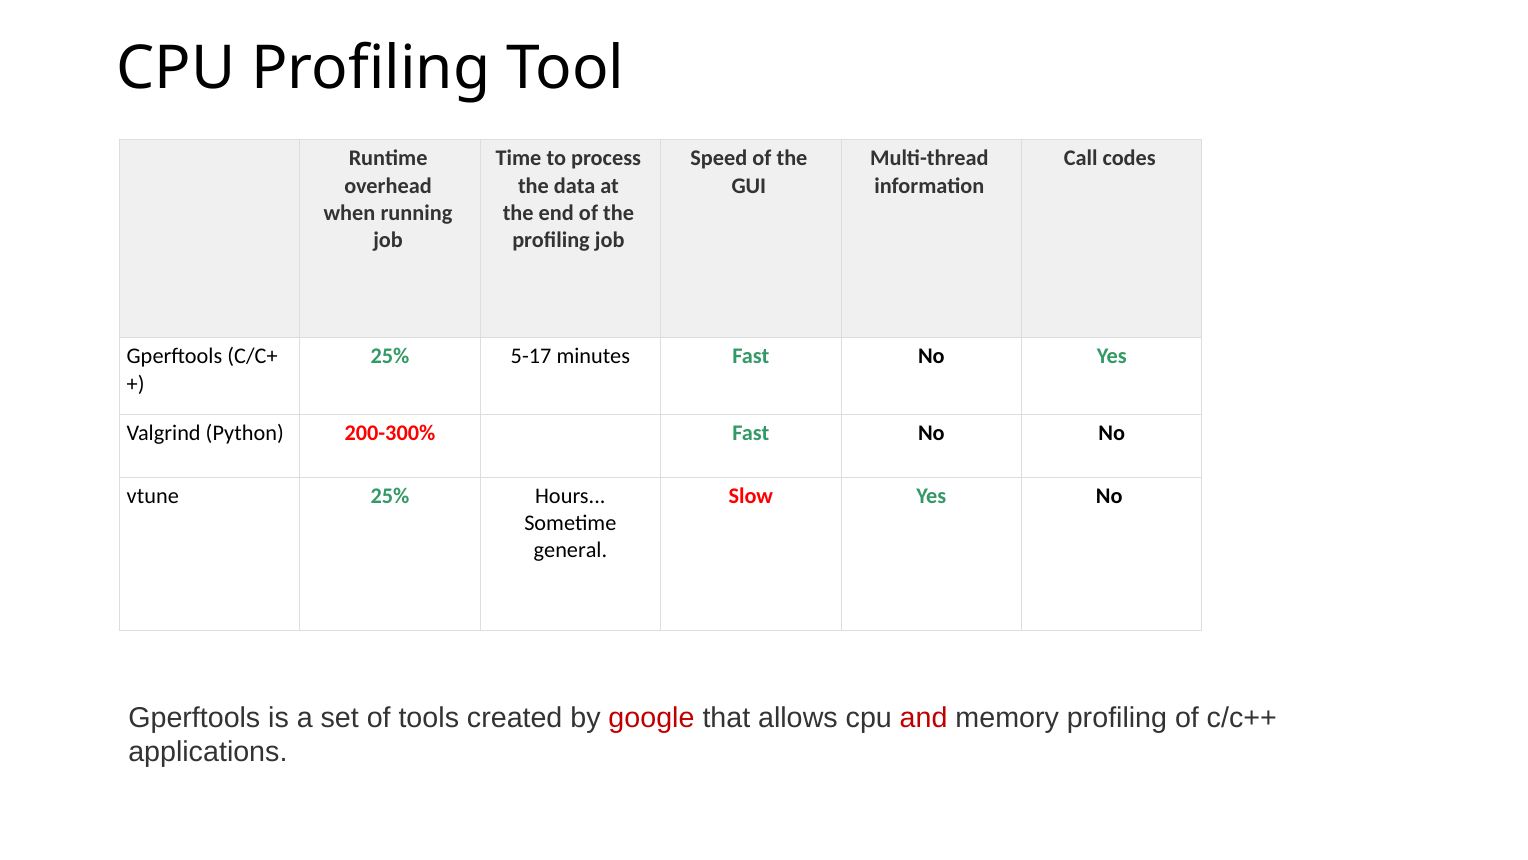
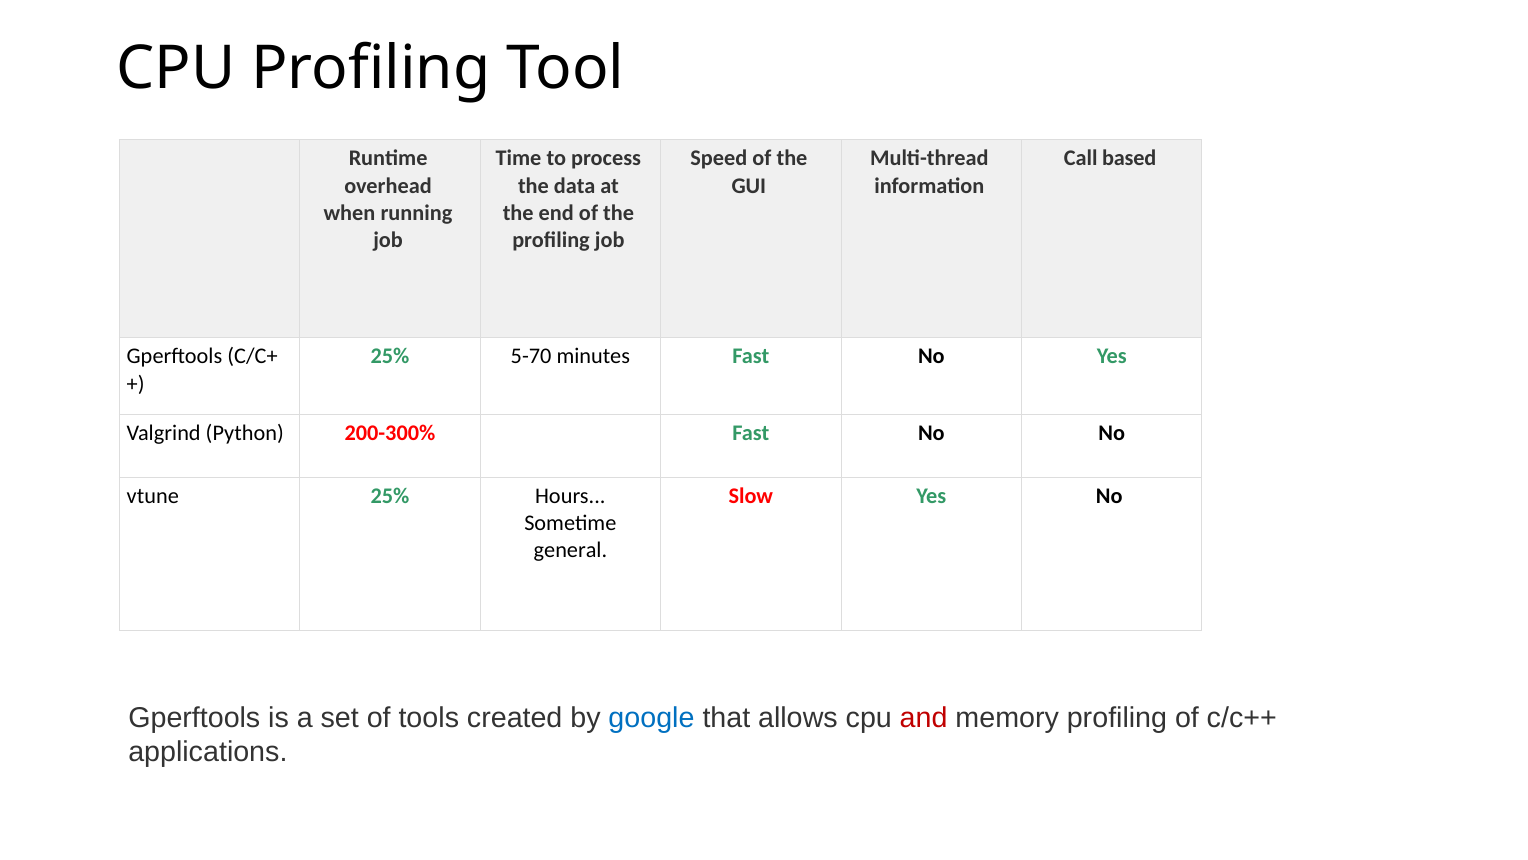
codes: codes -> based
5-17: 5-17 -> 5-70
google colour: red -> blue
